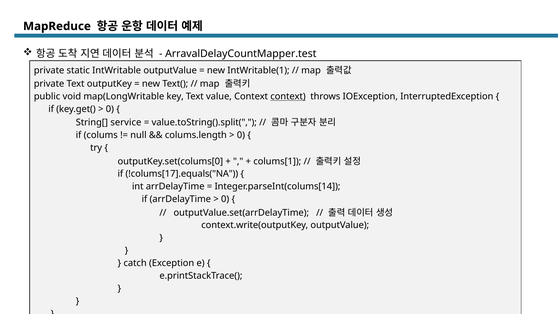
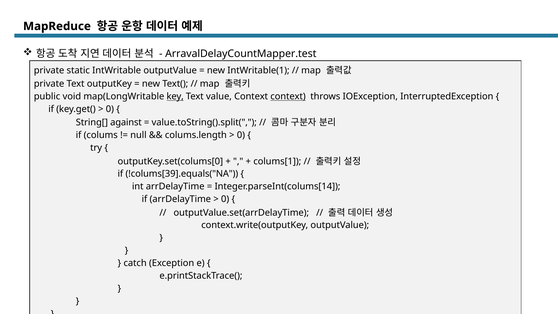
key underline: none -> present
service: service -> against
!colums[17].equals("NA: !colums[17].equals("NA -> !colums[39].equals("NA
